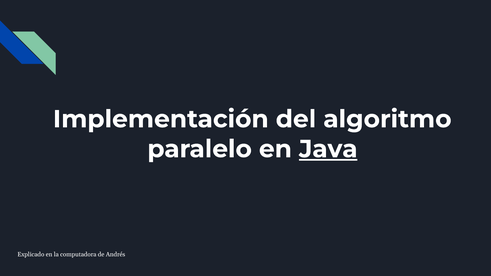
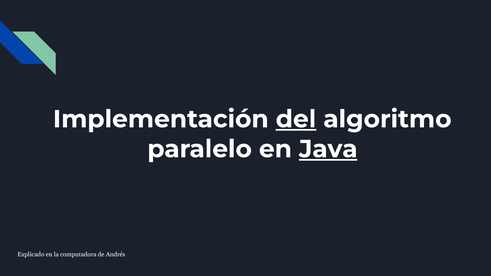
del underline: none -> present
